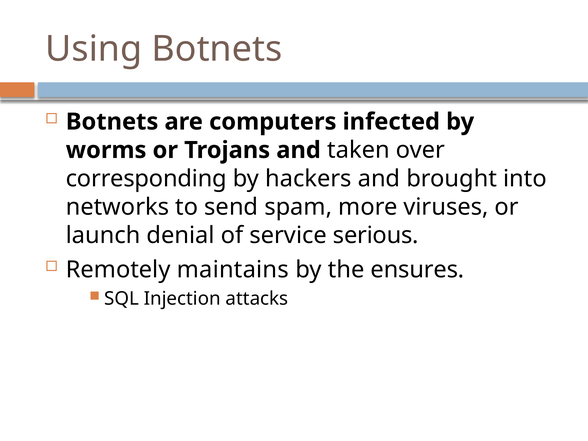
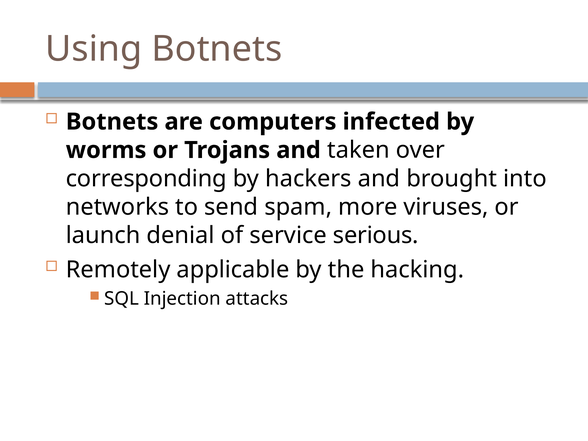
maintains: maintains -> applicable
ensures: ensures -> hacking
